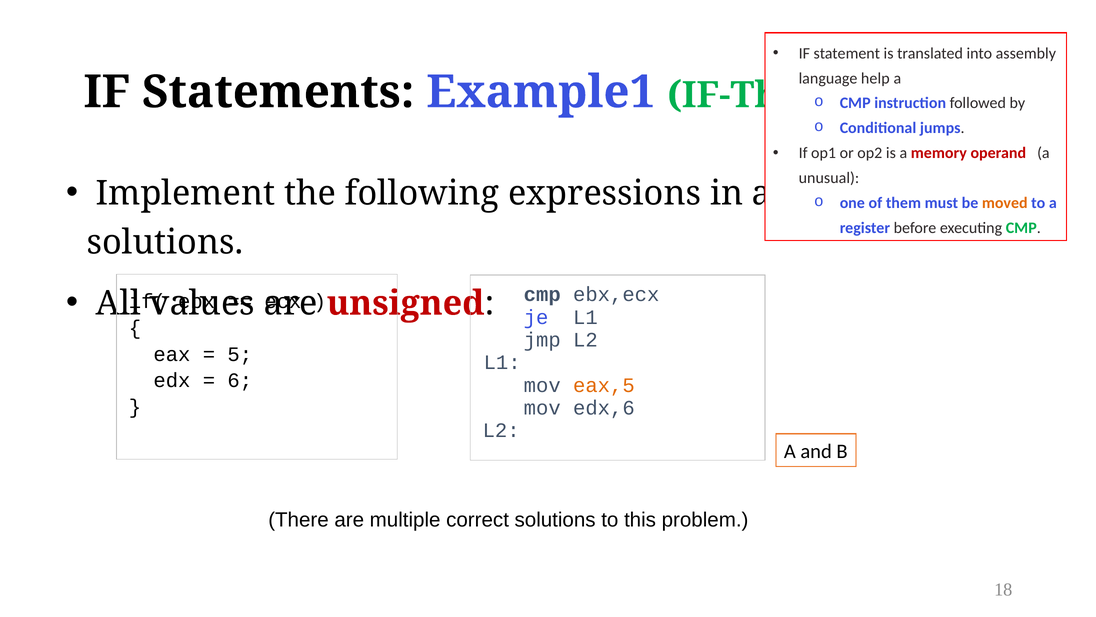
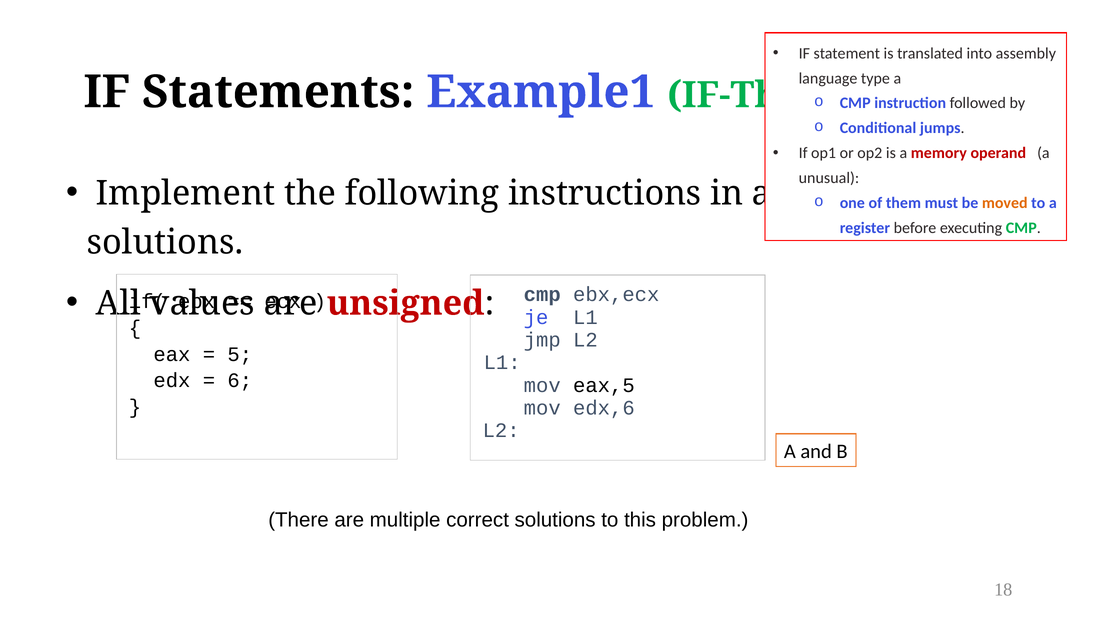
help: help -> type
expressions: expressions -> instructions
eax,5 colour: orange -> black
